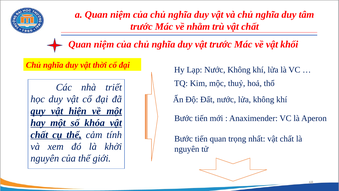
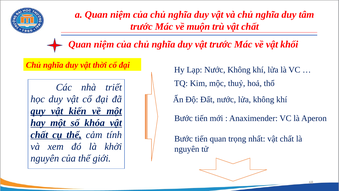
nhằm: nhằm -> muộn
hiện: hiện -> kiến
